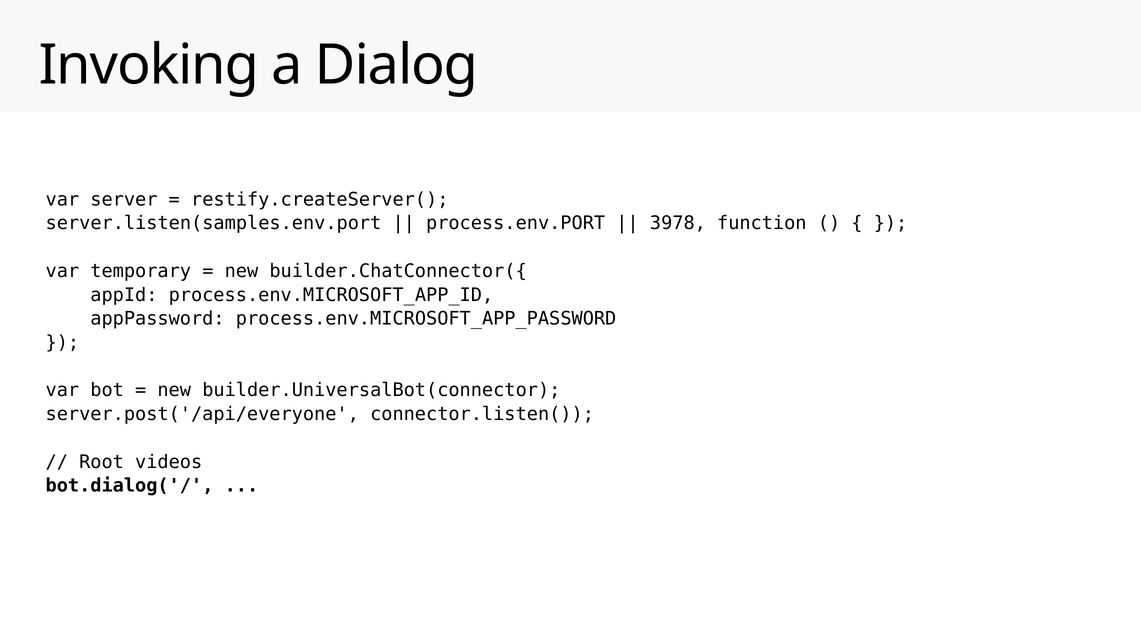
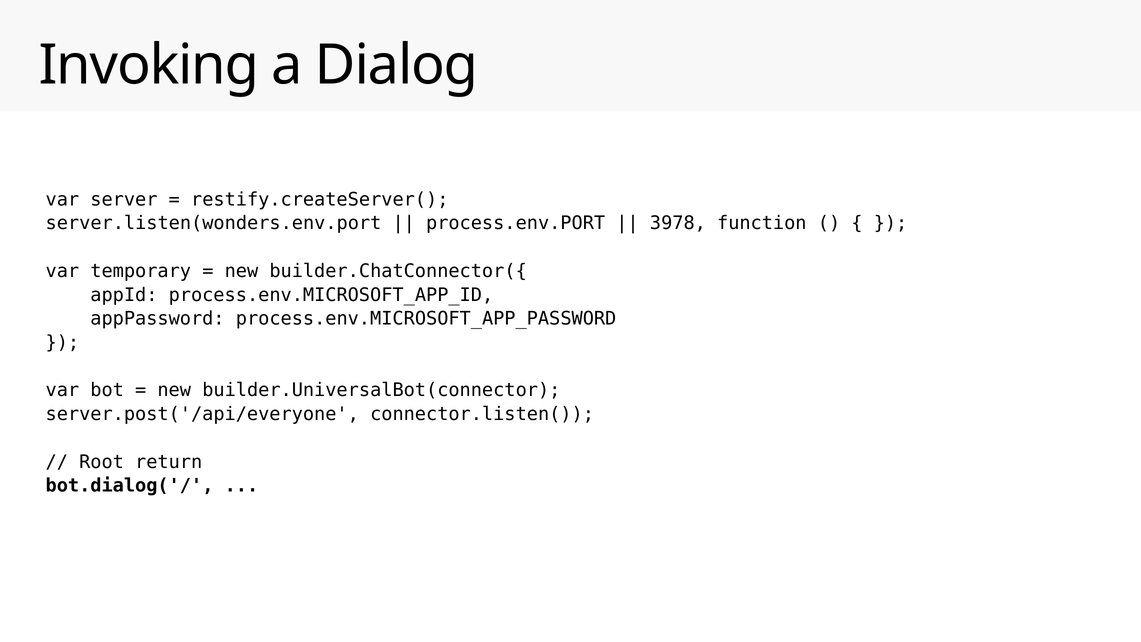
server.listen(samples.env.port: server.listen(samples.env.port -> server.listen(wonders.env.port
videos: videos -> return
